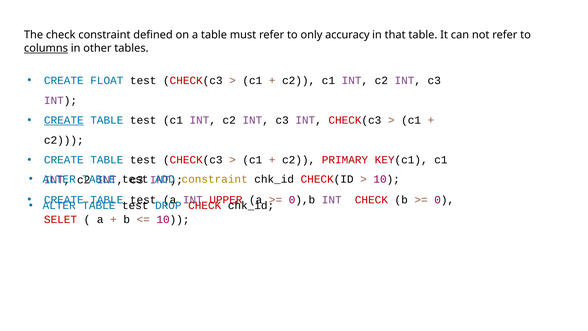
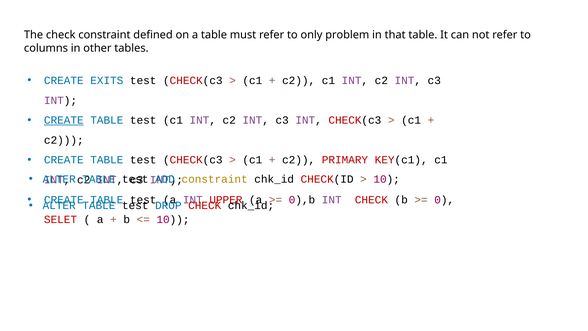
accuracy: accuracy -> problem
columns underline: present -> none
FLOAT: FLOAT -> EXITS
